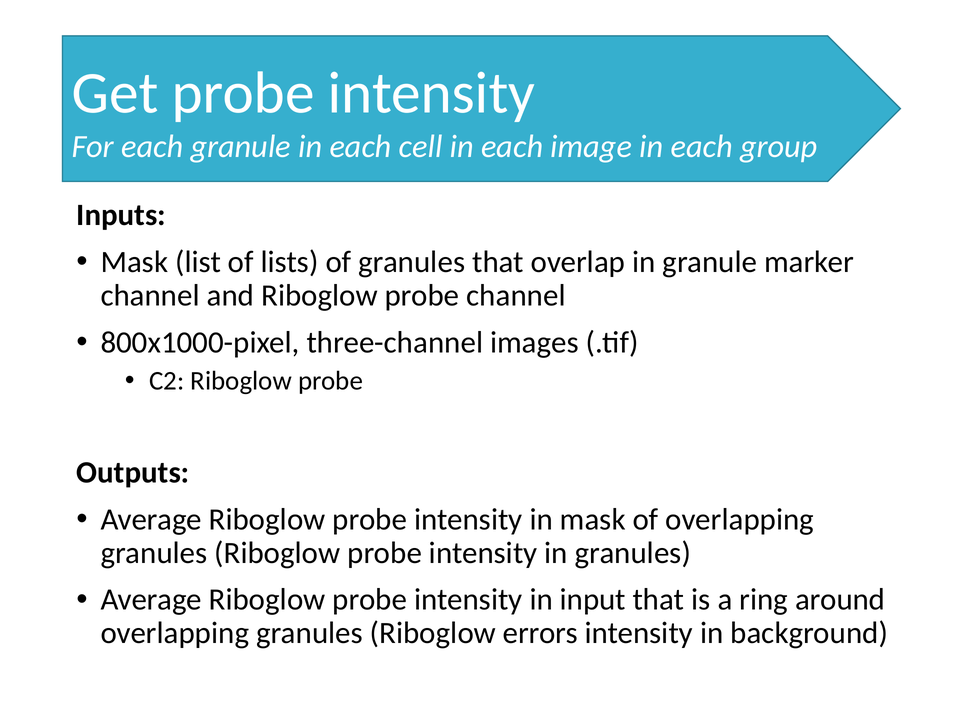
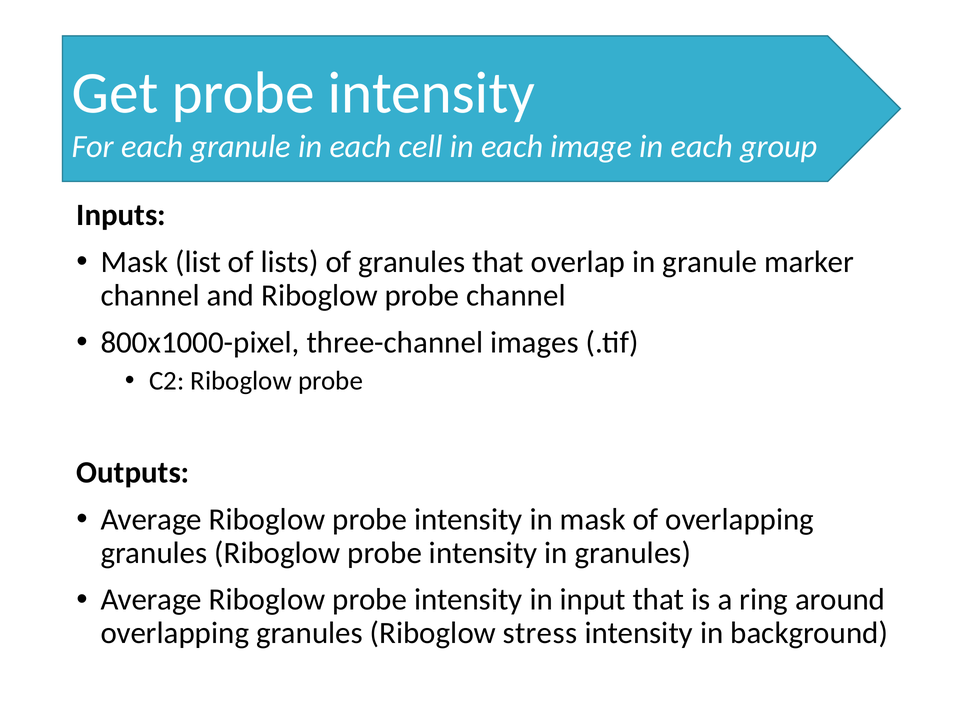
errors: errors -> stress
